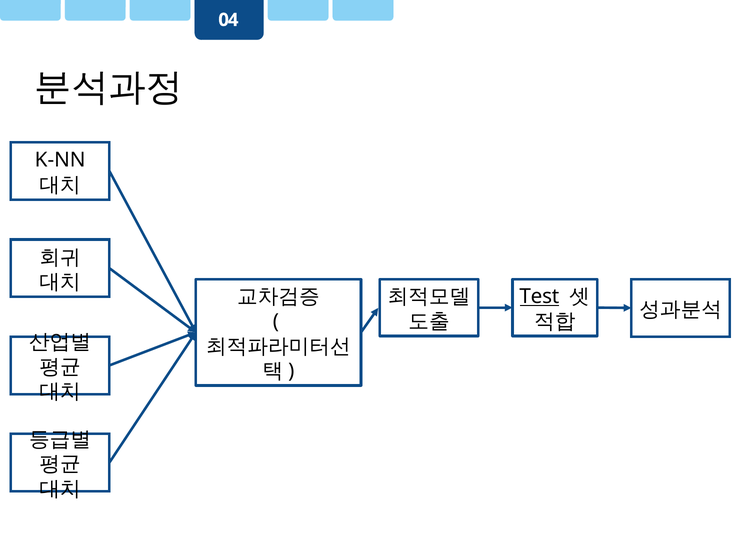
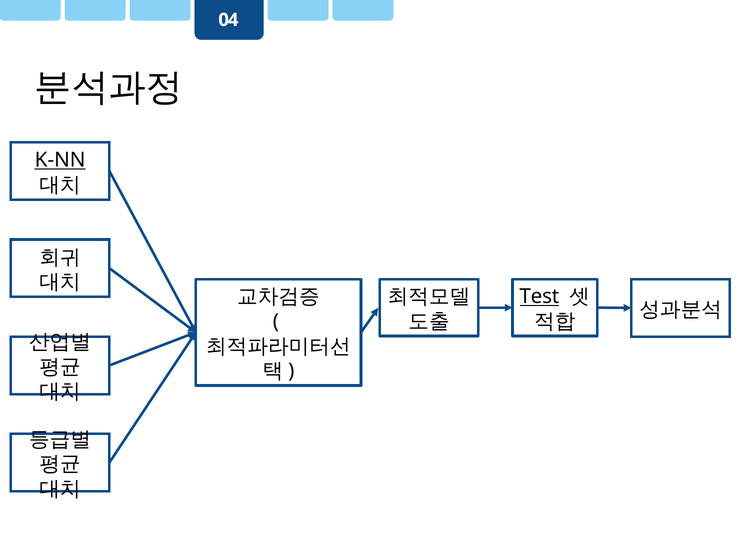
K-NN underline: none -> present
